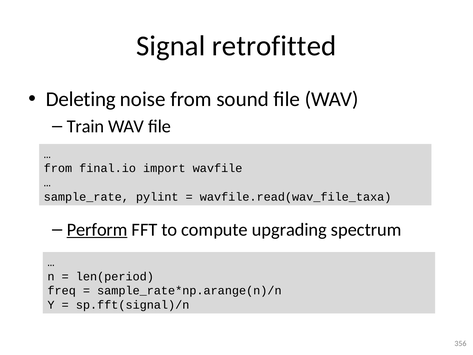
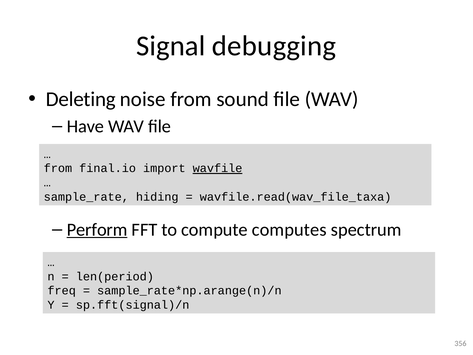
retrofitted: retrofitted -> debugging
Train: Train -> Have
wavfile underline: none -> present
pylint: pylint -> hiding
upgrading: upgrading -> computes
